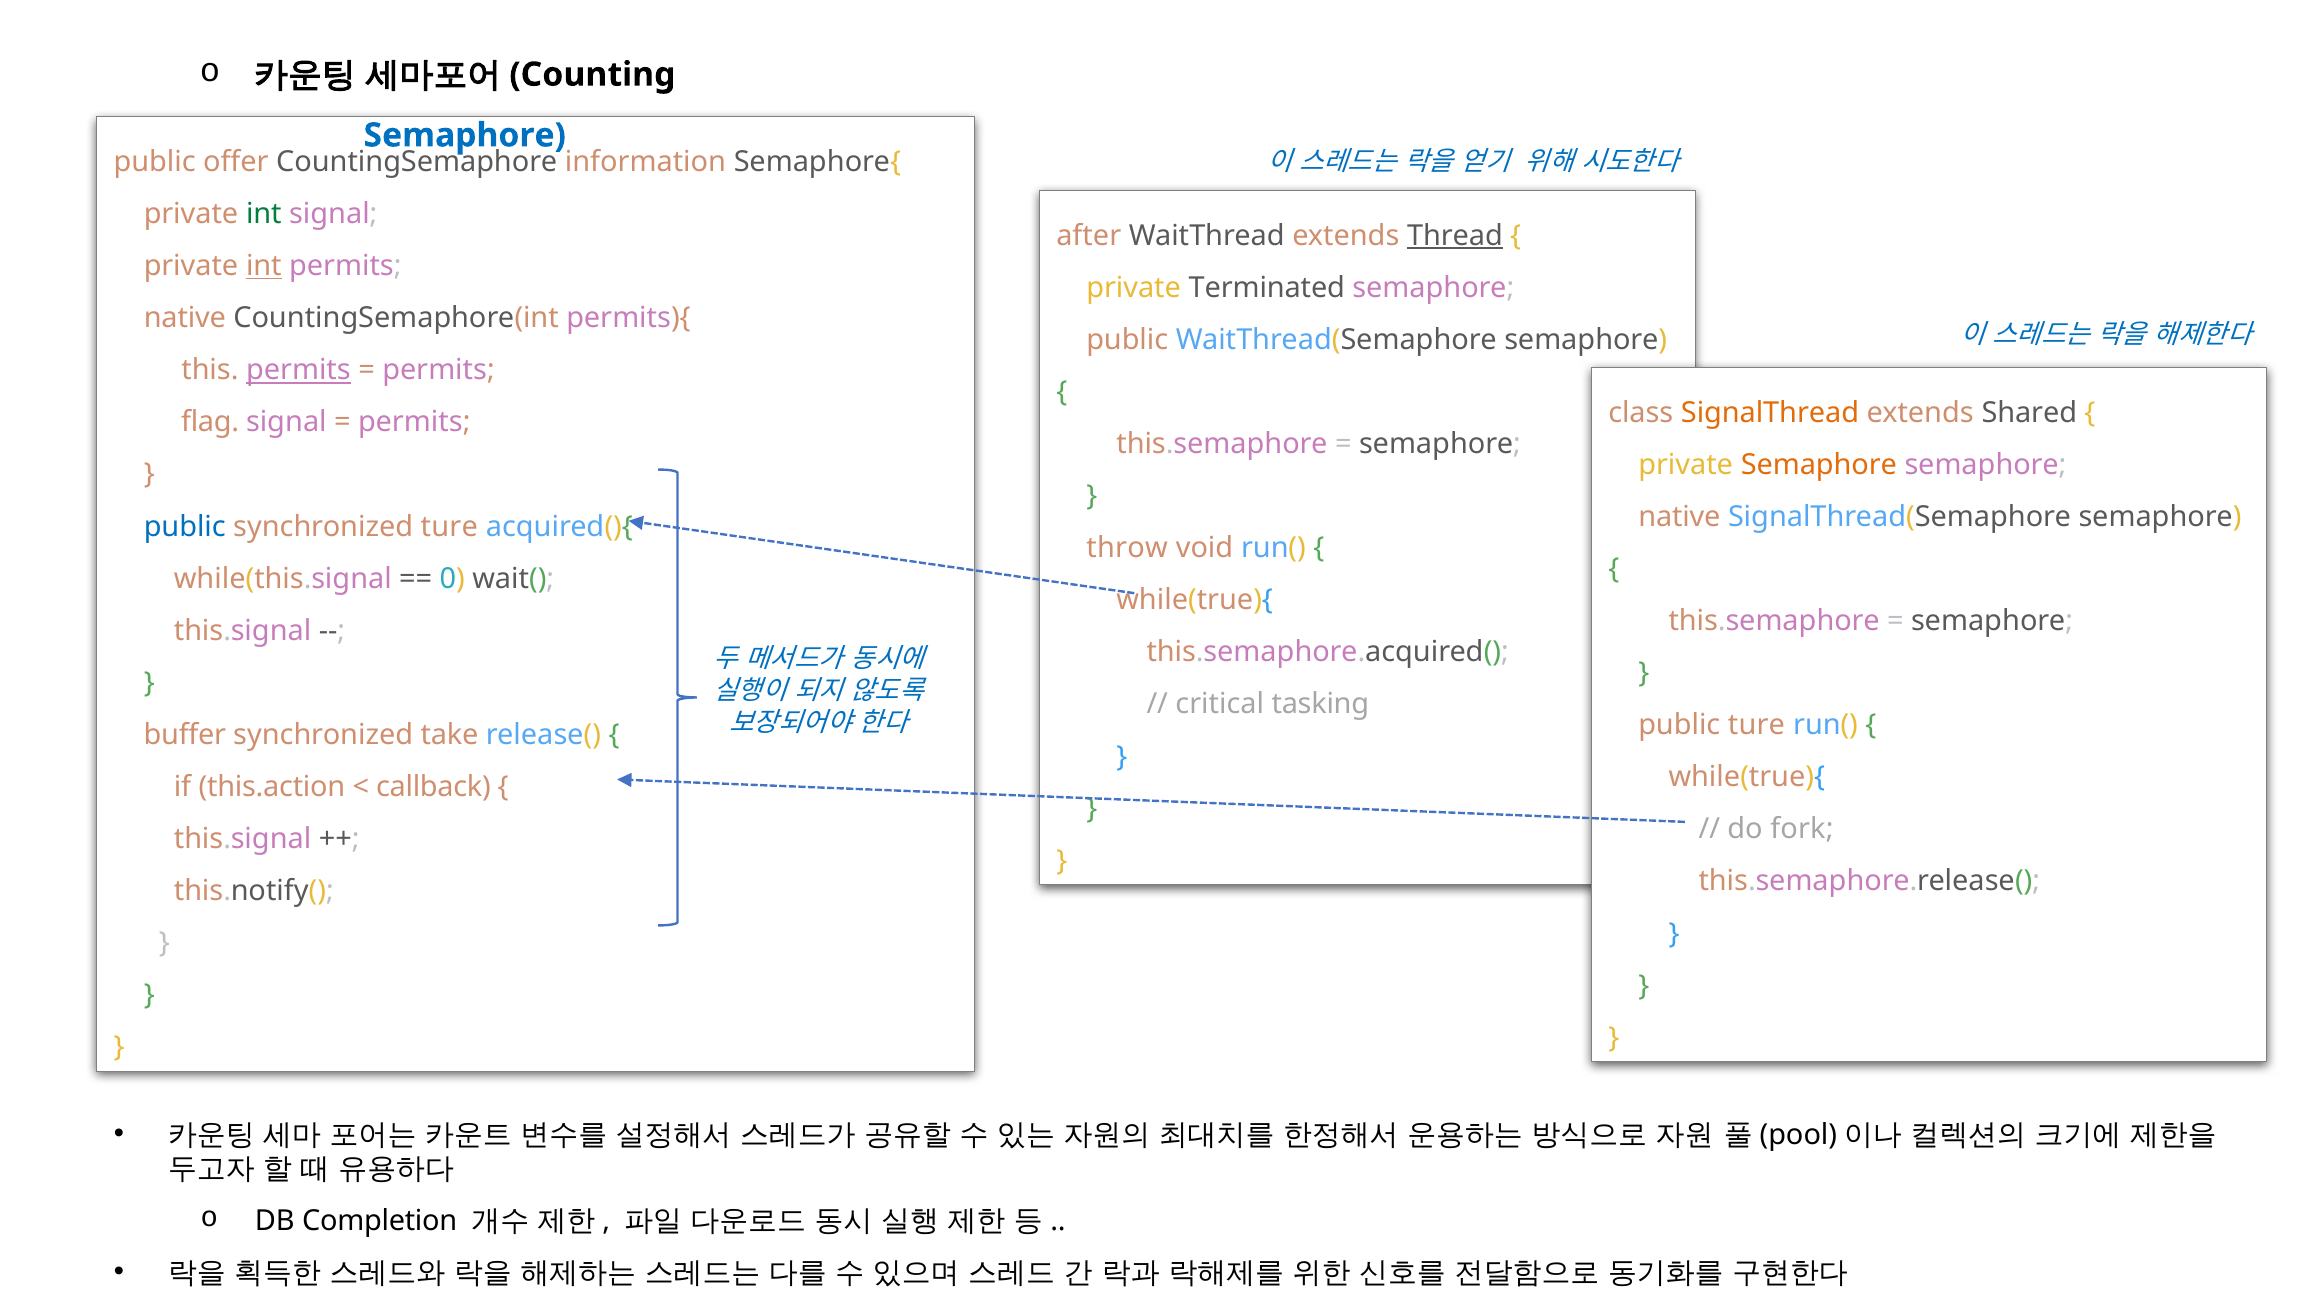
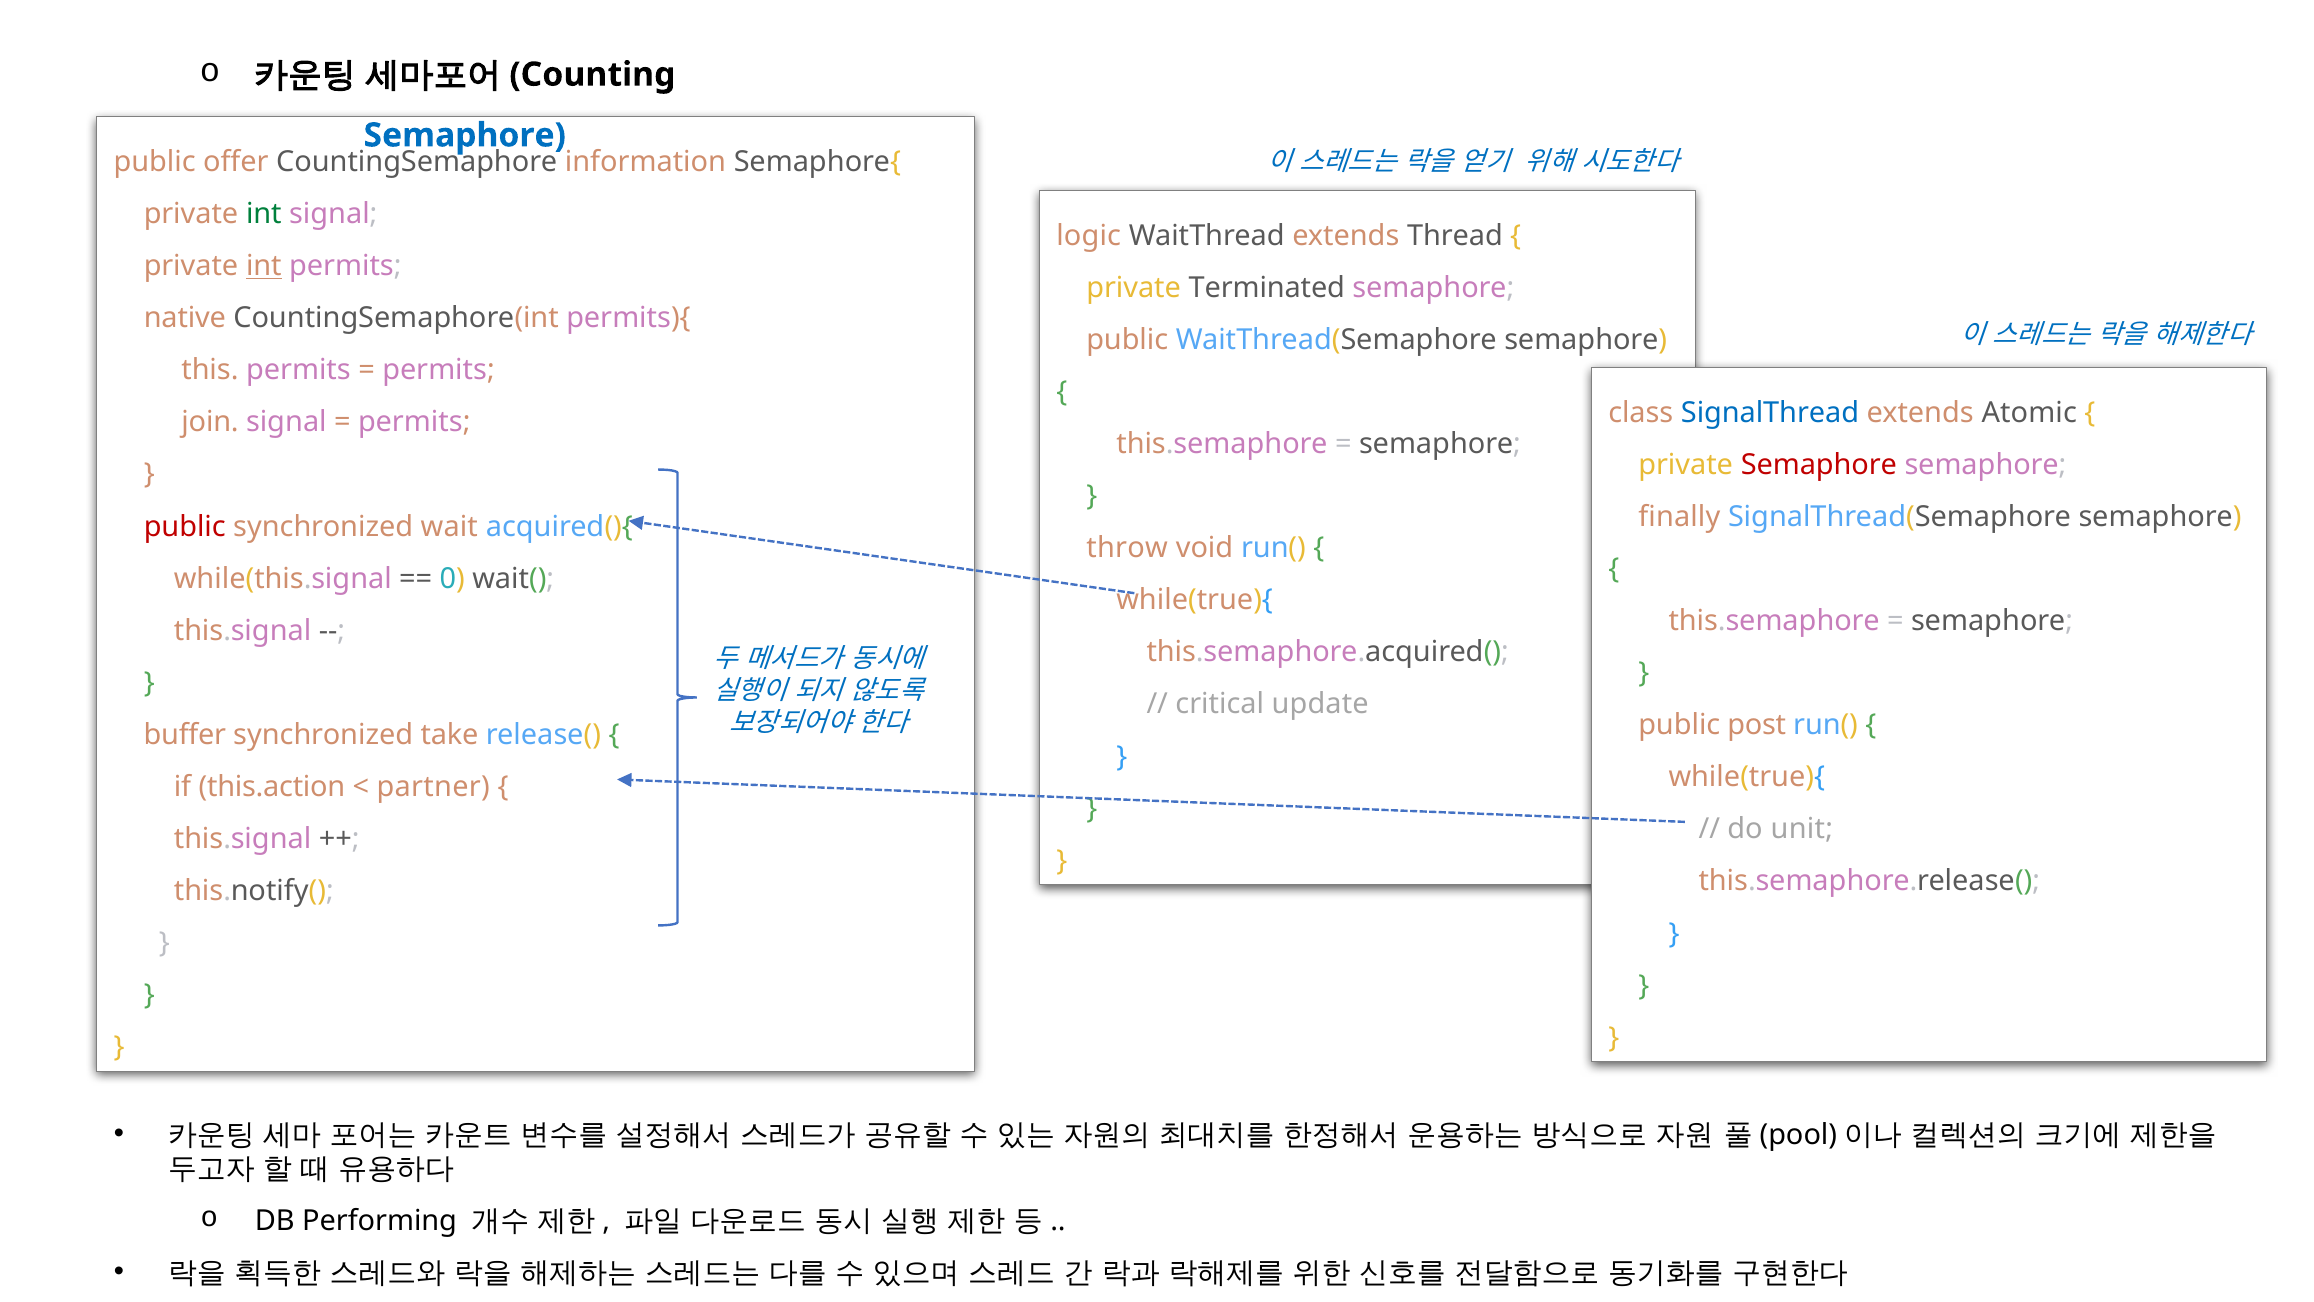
after: after -> logic
Thread underline: present -> none
permits at (298, 370) underline: present -> none
SignalThread colour: orange -> blue
Shared: Shared -> Atomic
flag: flag -> join
Semaphore at (1819, 465) colour: orange -> red
native at (1679, 517): native -> finally
public at (185, 526) colour: blue -> red
synchronized ture: ture -> wait
tasking: tasking -> update
public ture: ture -> post
callback: callback -> partner
fork: fork -> unit
Completion: Completion -> Performing
